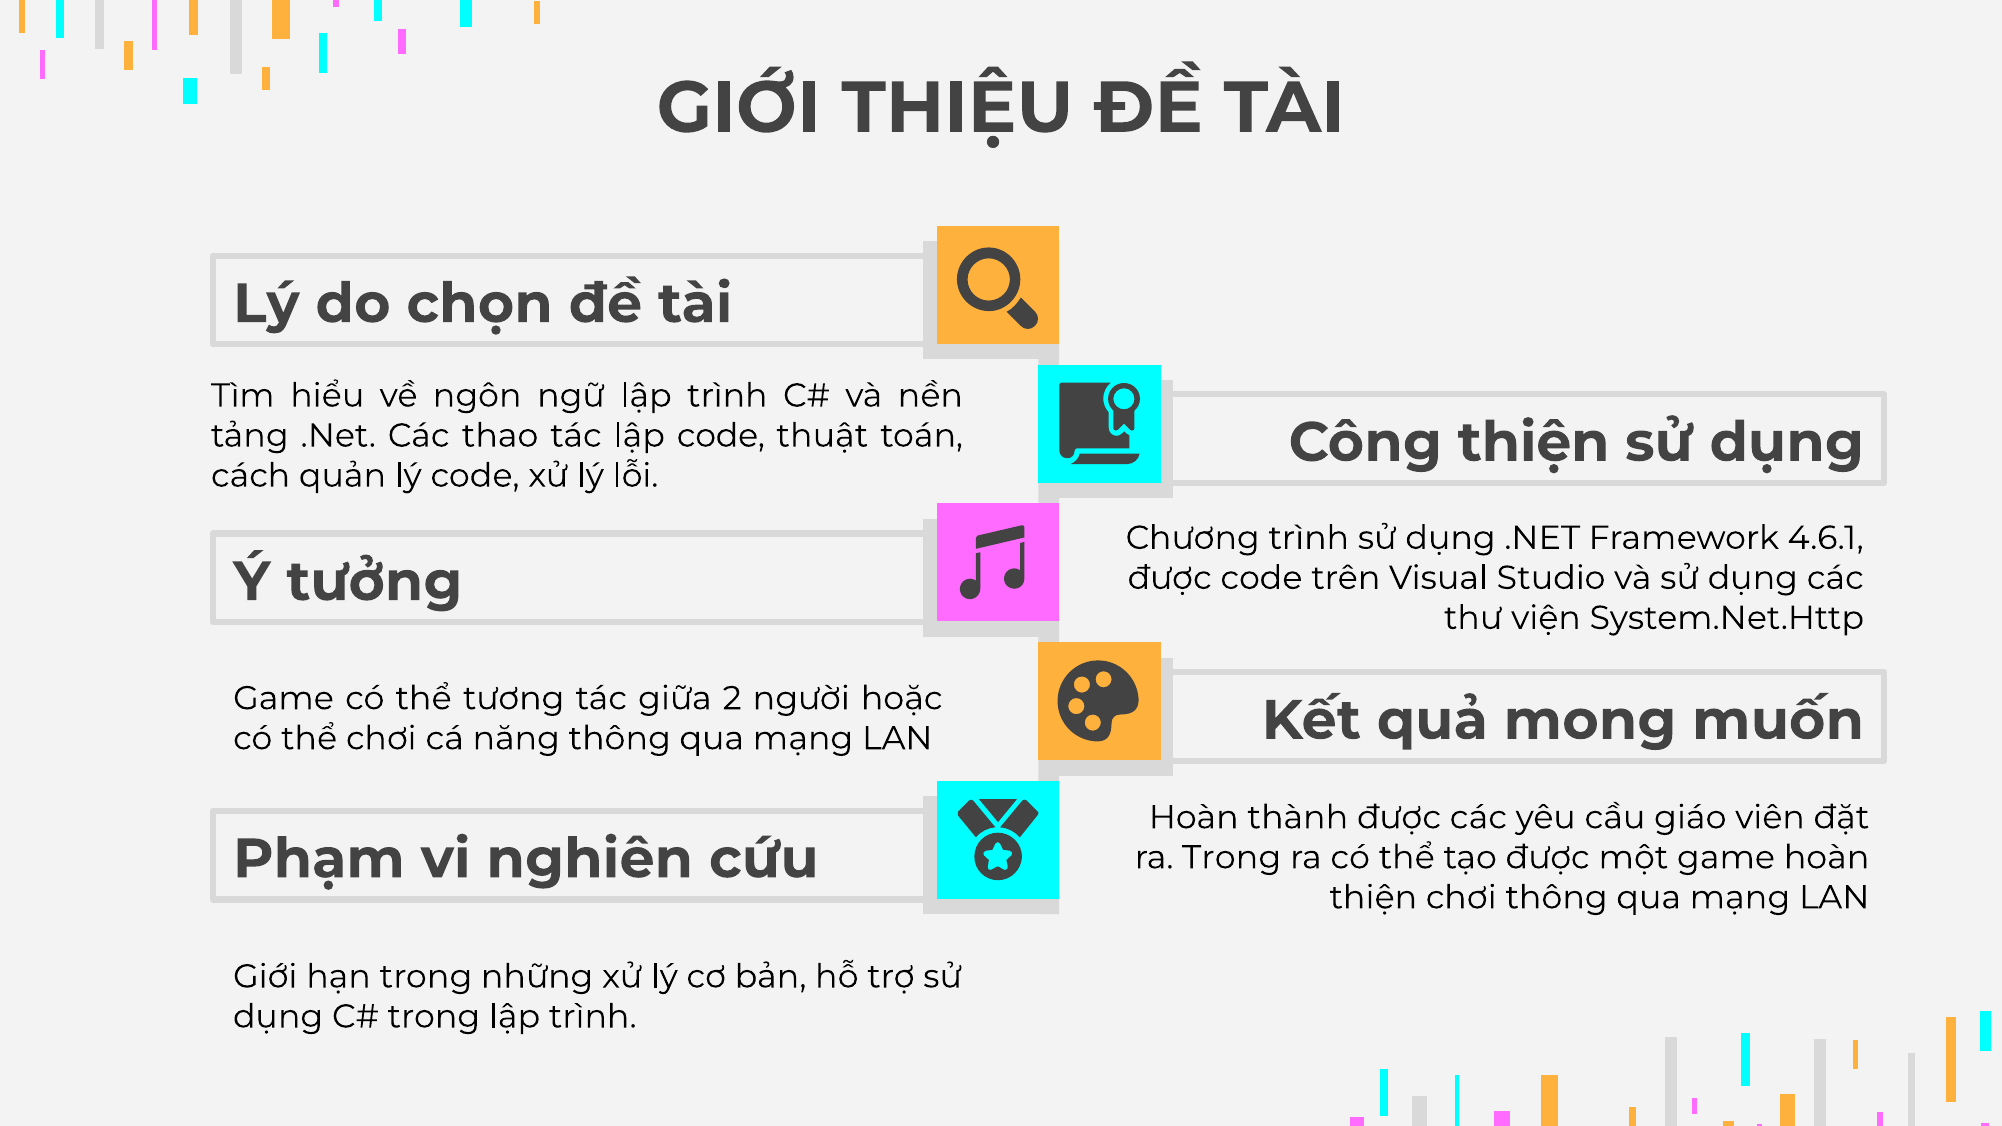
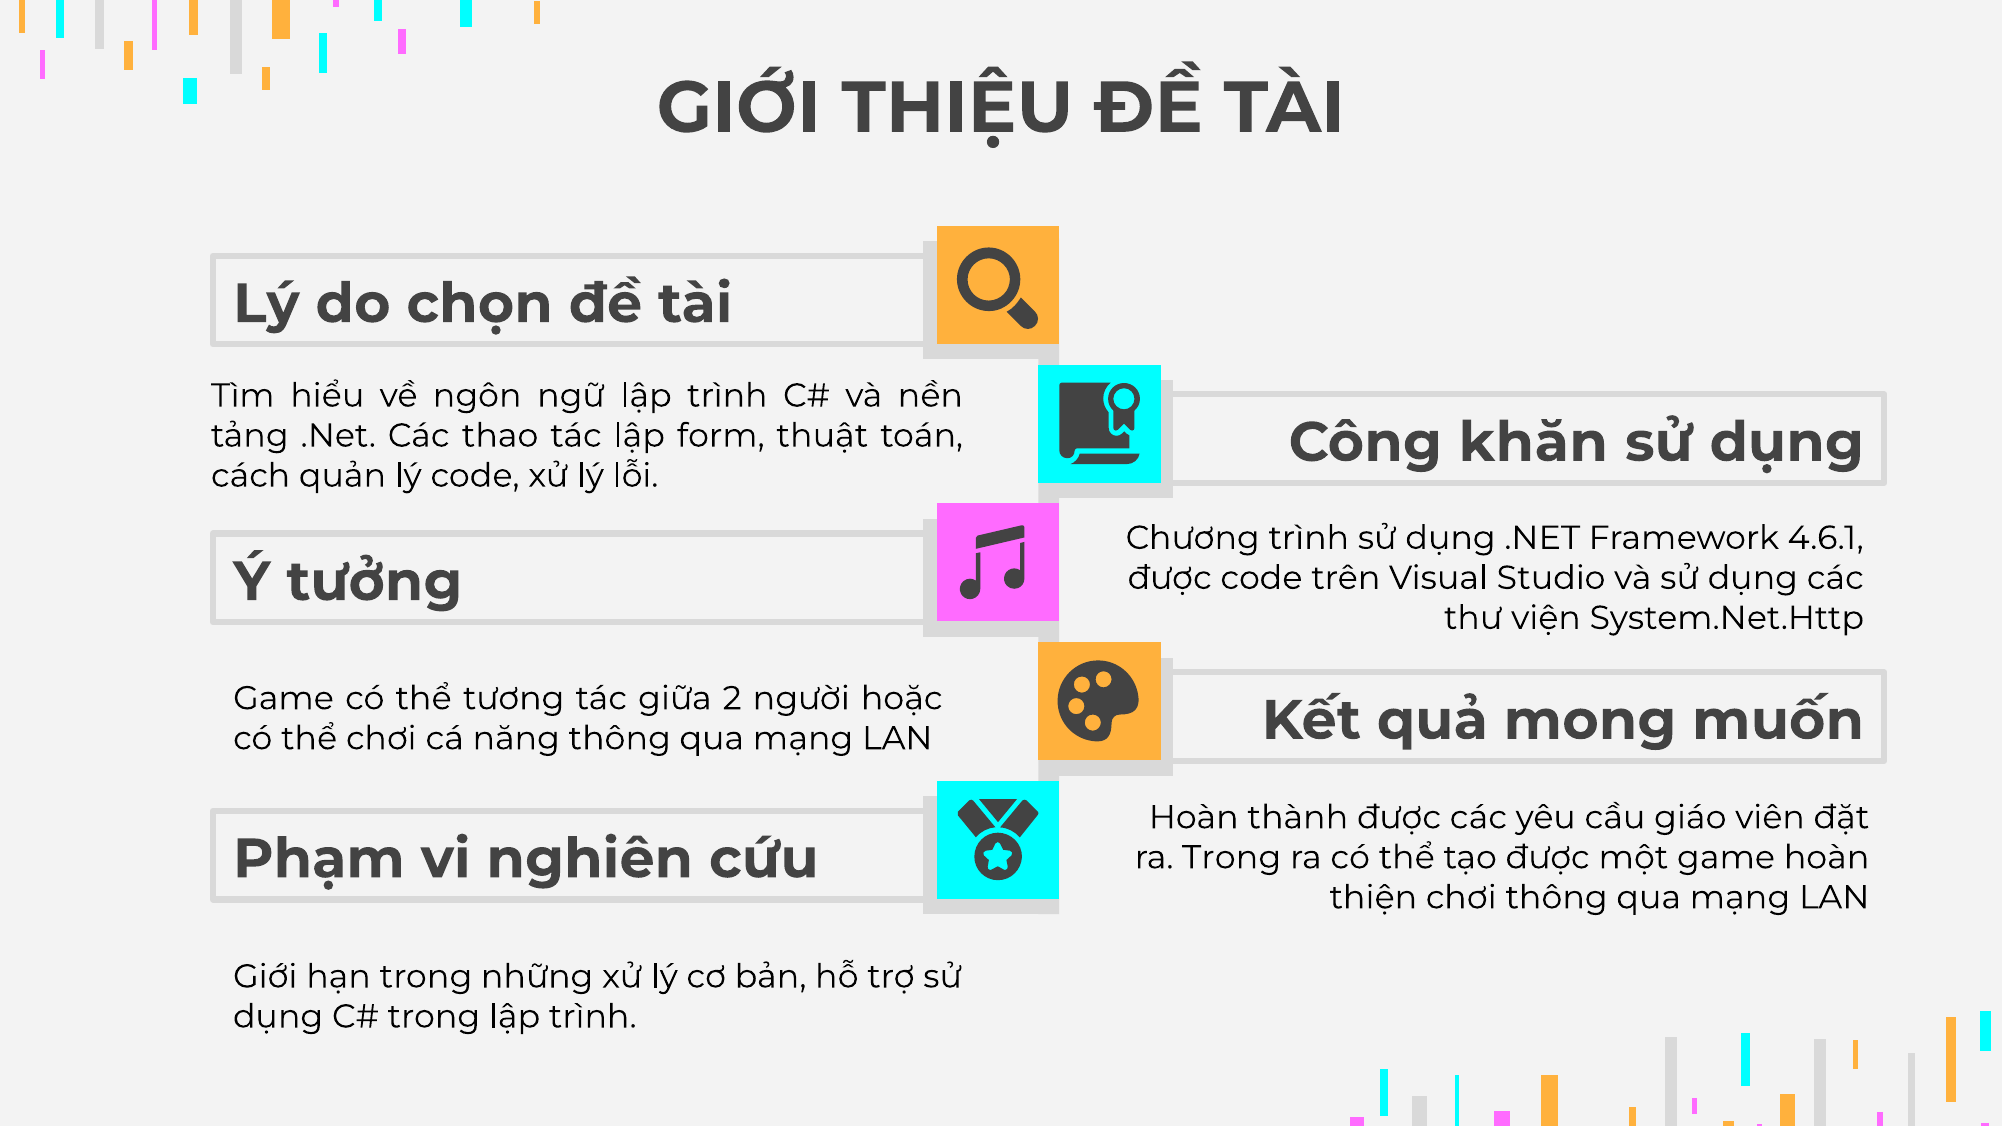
lập code: code -> form
Công thiện: thiện -> khăn
